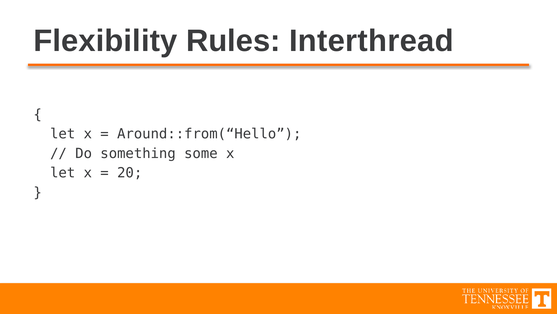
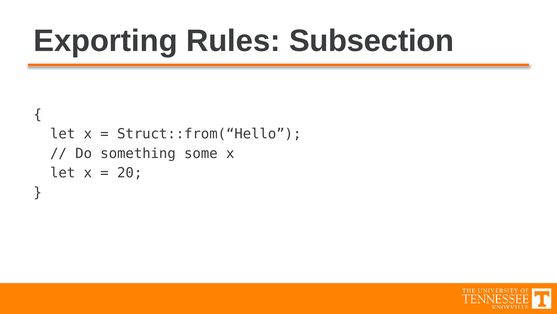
Flexibility: Flexibility -> Exporting
Interthread: Interthread -> Subsection
Around::from(“Hello: Around::from(“Hello -> Struct::from(“Hello
